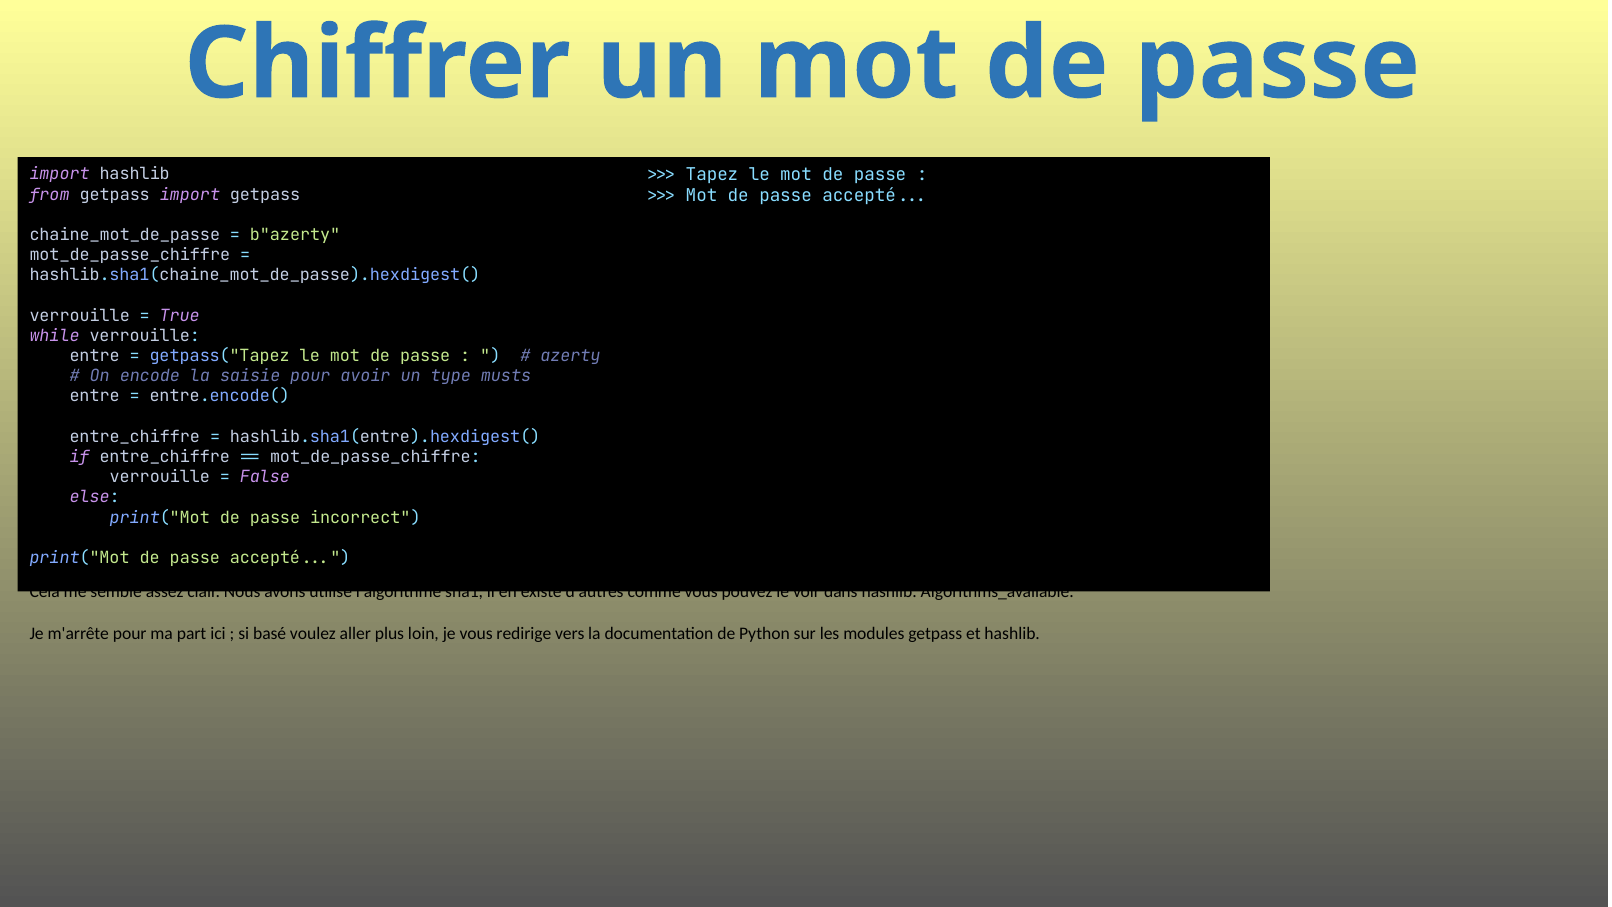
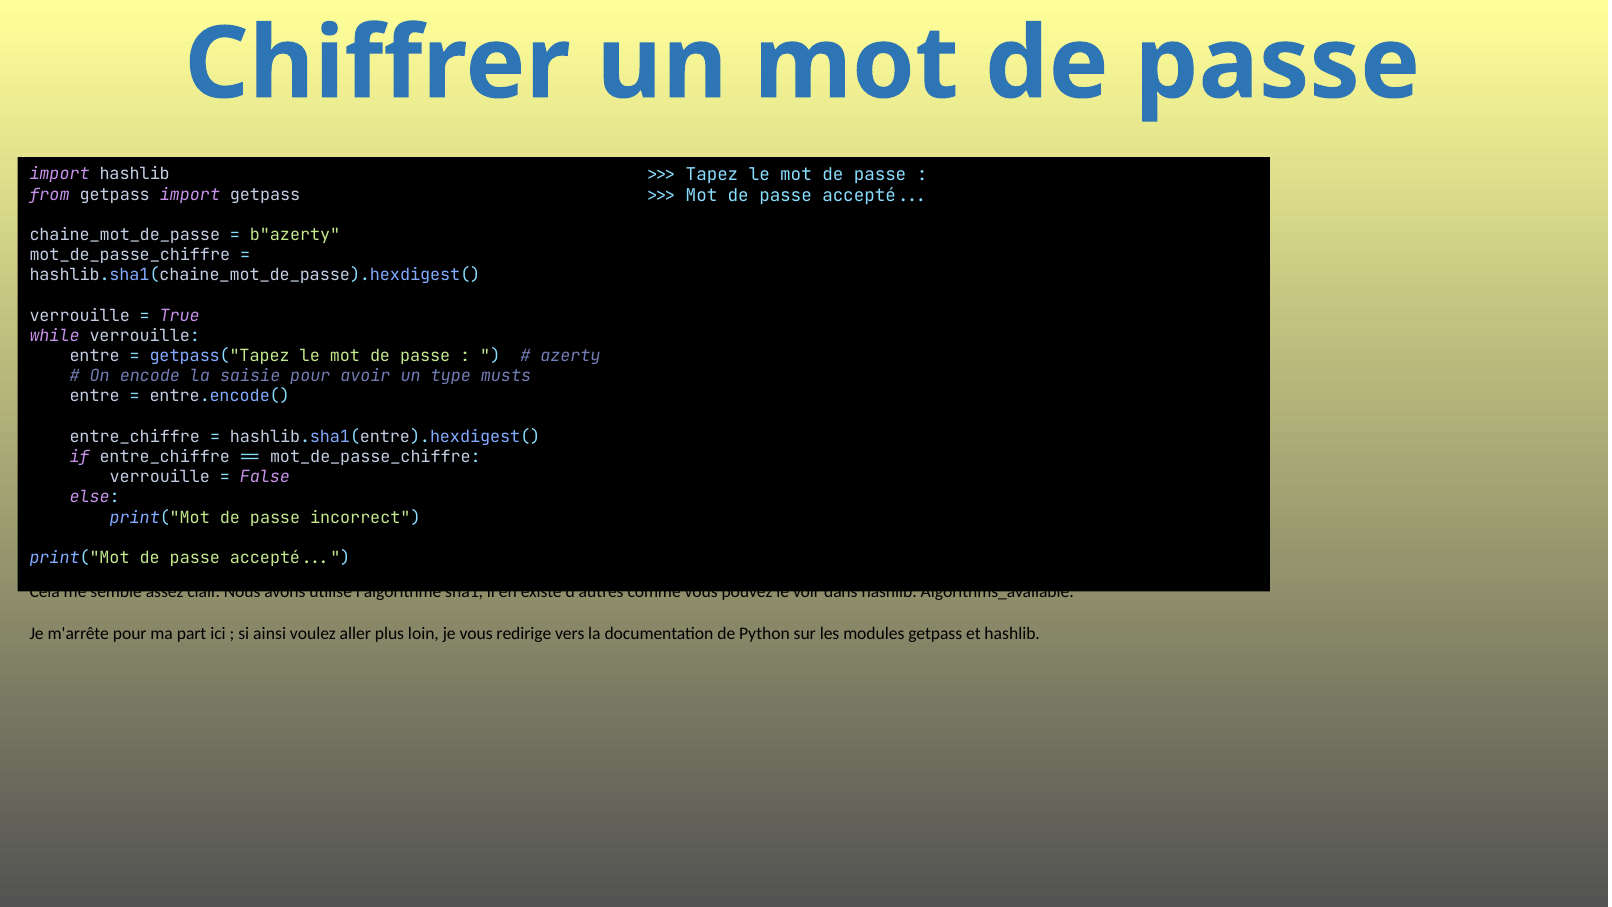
basé: basé -> ainsi
